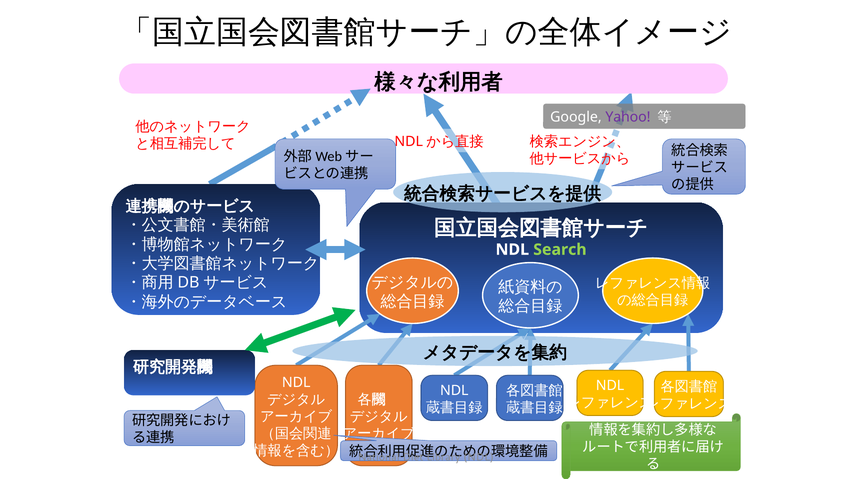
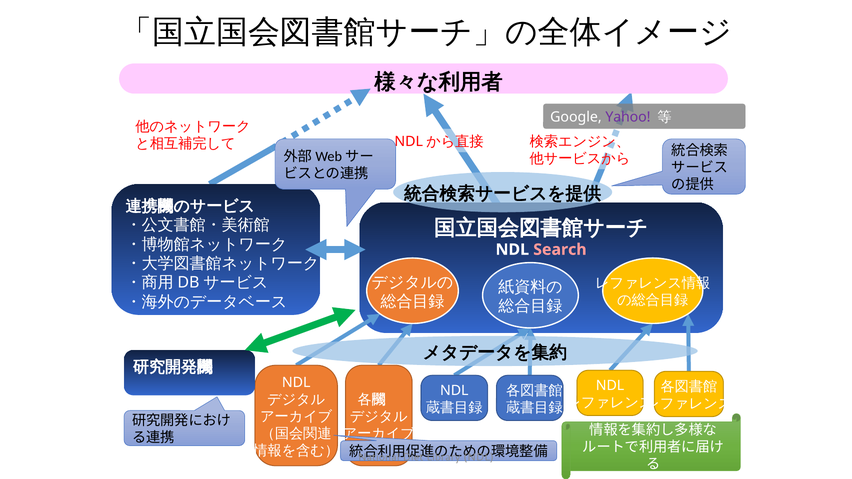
Search colour: light green -> pink
